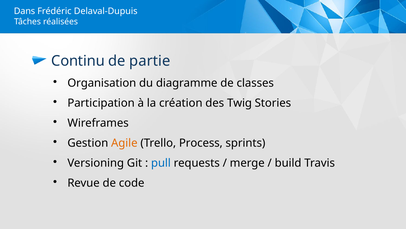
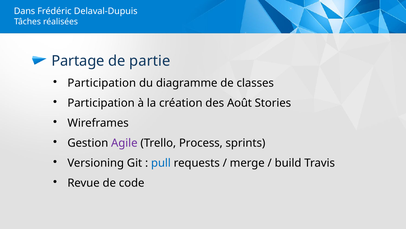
Continu: Continu -> Partage
Organisation at (102, 83): Organisation -> Participation
Twig: Twig -> Août
Agile colour: orange -> purple
